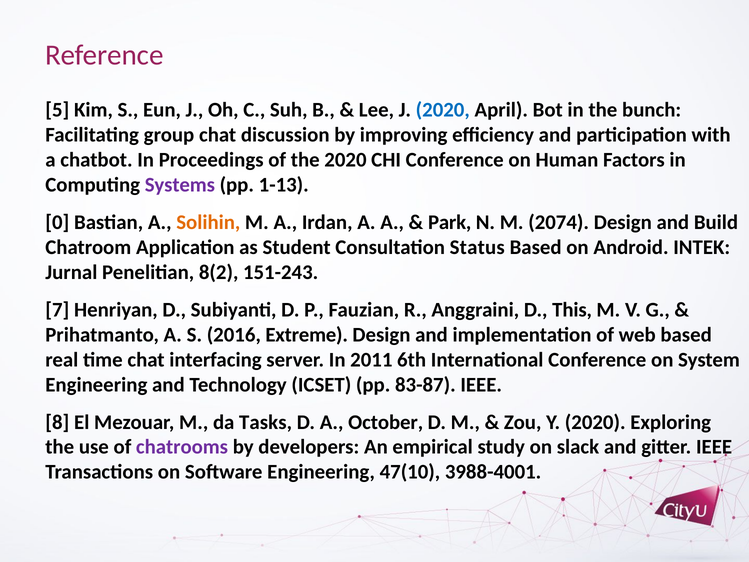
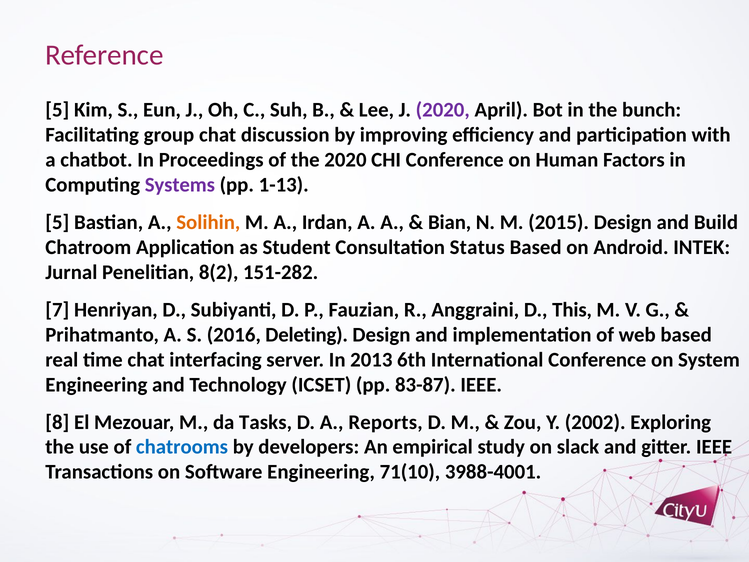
2020 at (443, 110) colour: blue -> purple
0 at (57, 222): 0 -> 5
Park: Park -> Bian
2074: 2074 -> 2015
151-243: 151-243 -> 151-282
Extreme: Extreme -> Deleting
2011: 2011 -> 2013
October: October -> Reports
Y 2020: 2020 -> 2002
chatrooms colour: purple -> blue
47(10: 47(10 -> 71(10
